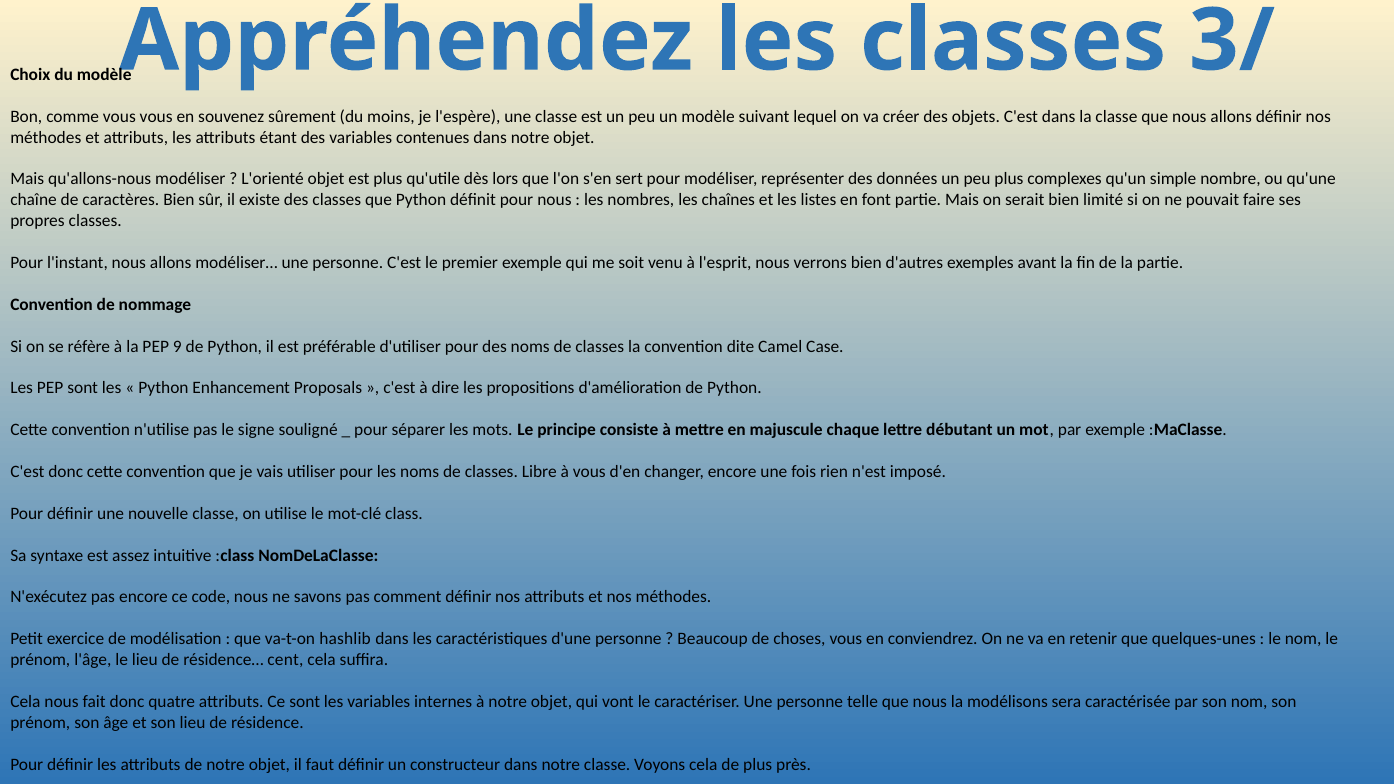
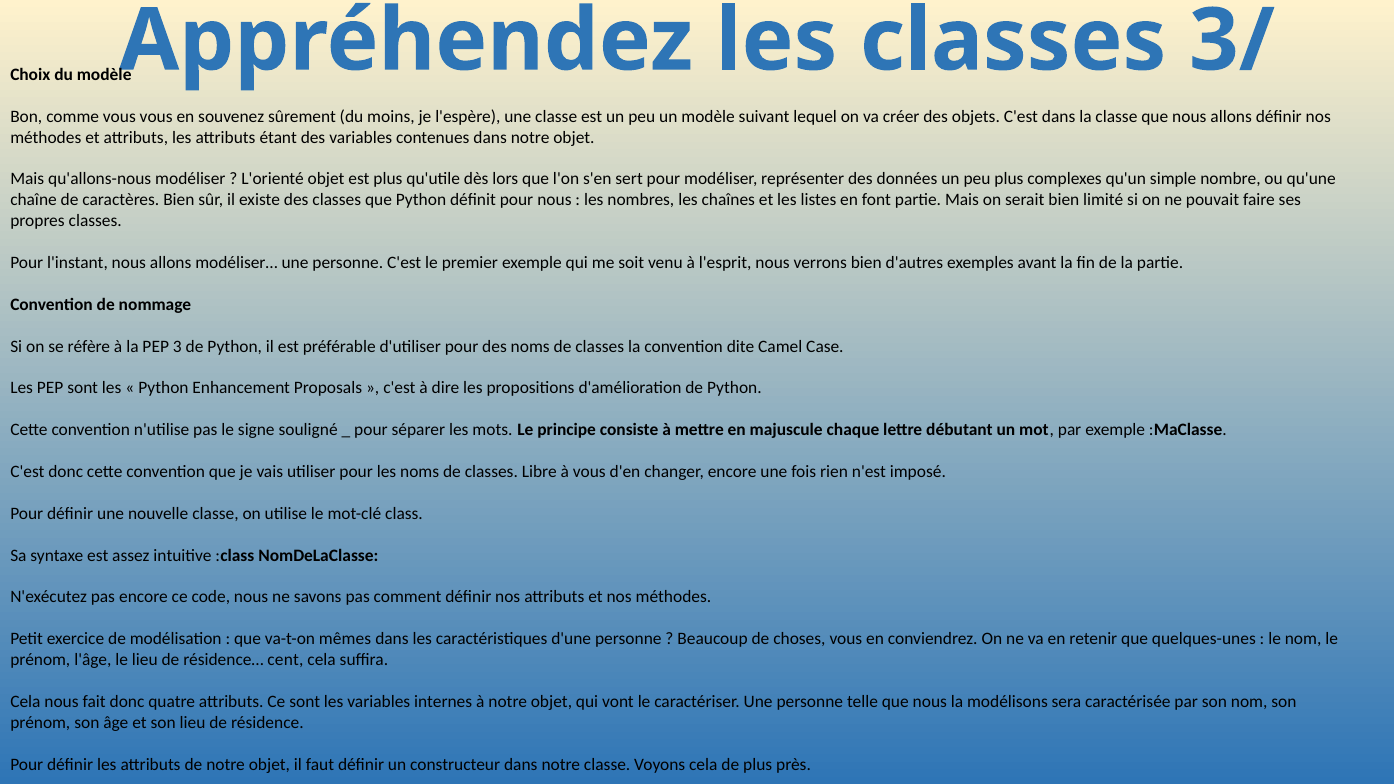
9: 9 -> 3
hashlib: hashlib -> mêmes
